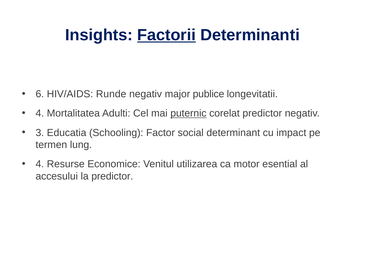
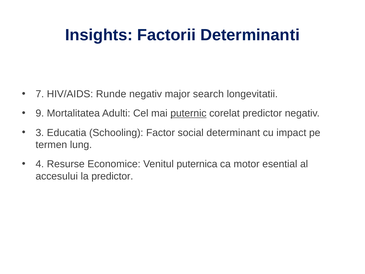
Factorii underline: present -> none
6: 6 -> 7
publice: publice -> search
4 at (40, 113): 4 -> 9
utilizarea: utilizarea -> puternica
